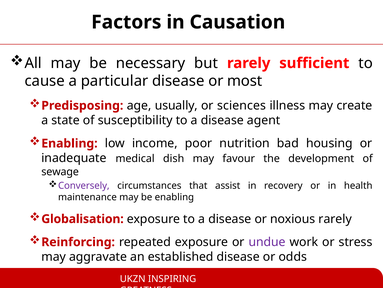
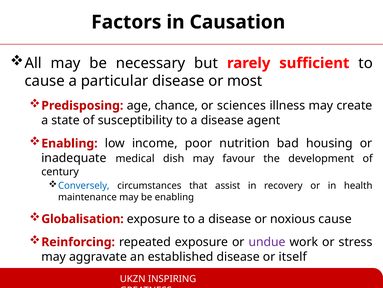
usually: usually -> chance
sewage: sewage -> century
Conversely colour: purple -> blue
noxious rarely: rarely -> cause
odds: odds -> itself
